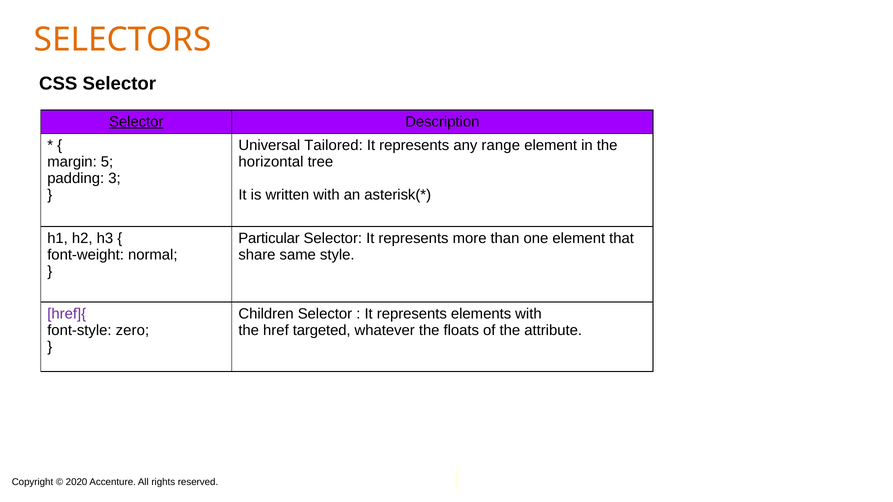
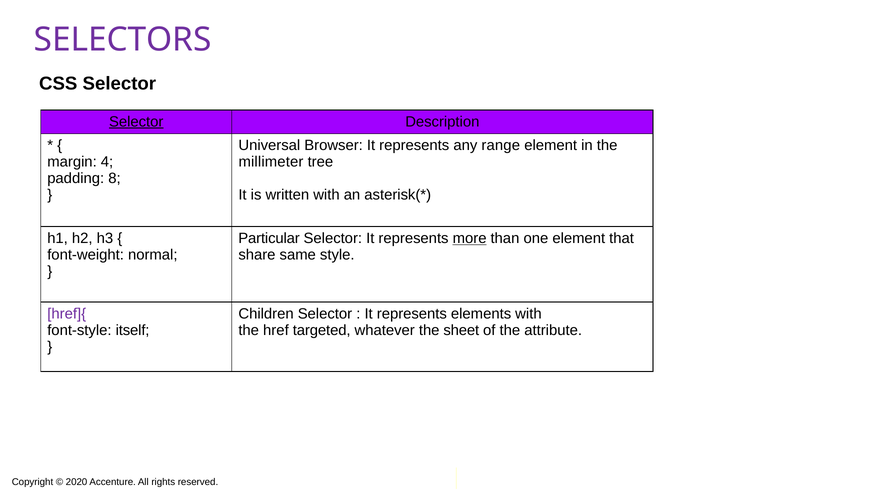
SELECTORS colour: orange -> purple
Tailored: Tailored -> Browser
5: 5 -> 4
horizontal: horizontal -> millimeter
3: 3 -> 8
more underline: none -> present
zero: zero -> itself
floats: floats -> sheet
